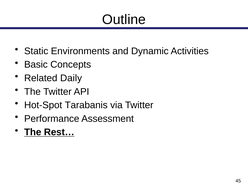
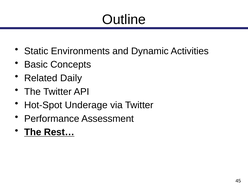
Tarabanis: Tarabanis -> Underage
